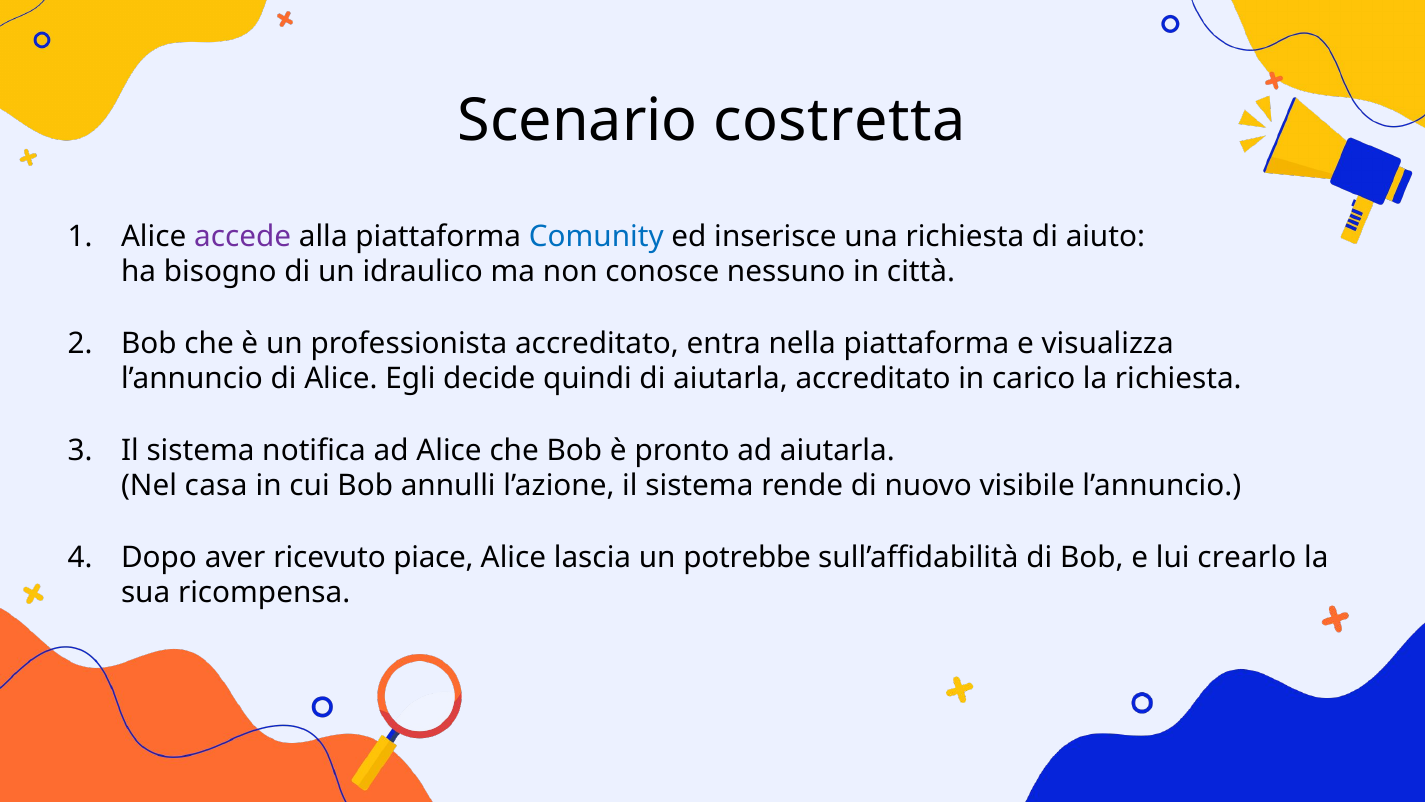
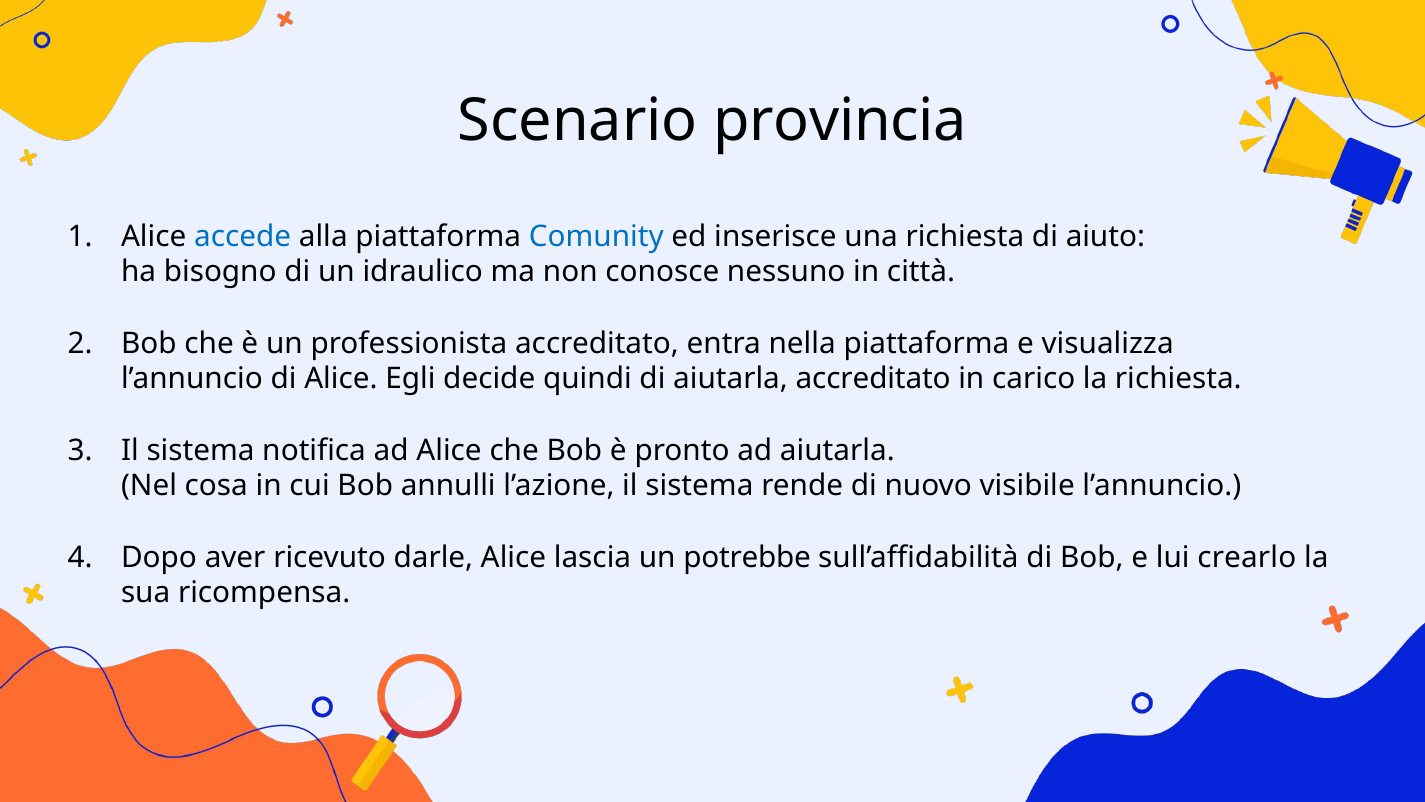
costretta: costretta -> provincia
accede colour: purple -> blue
casa: casa -> cosa
piace: piace -> darle
